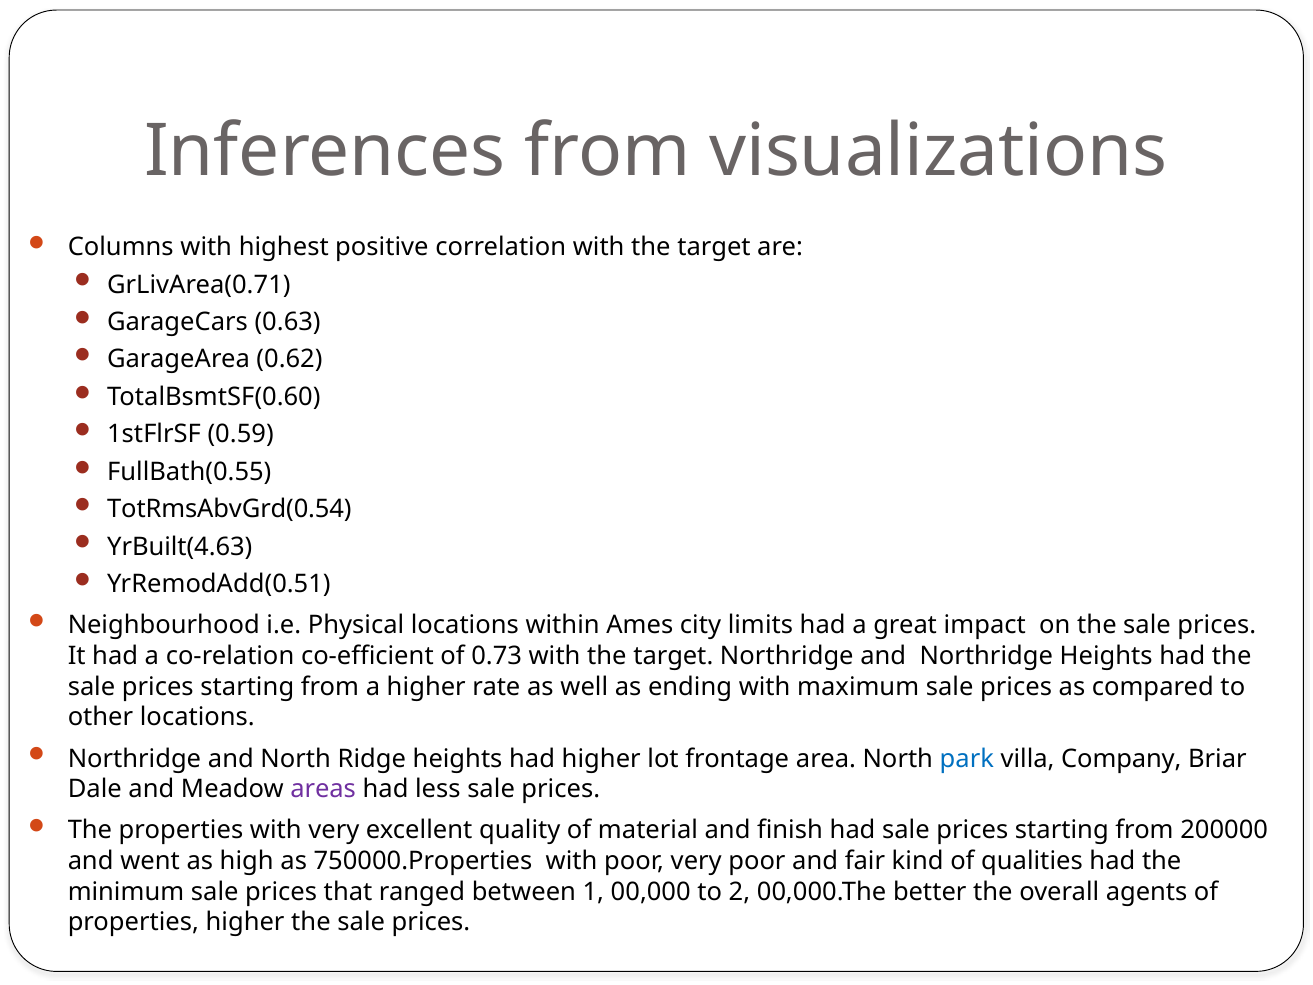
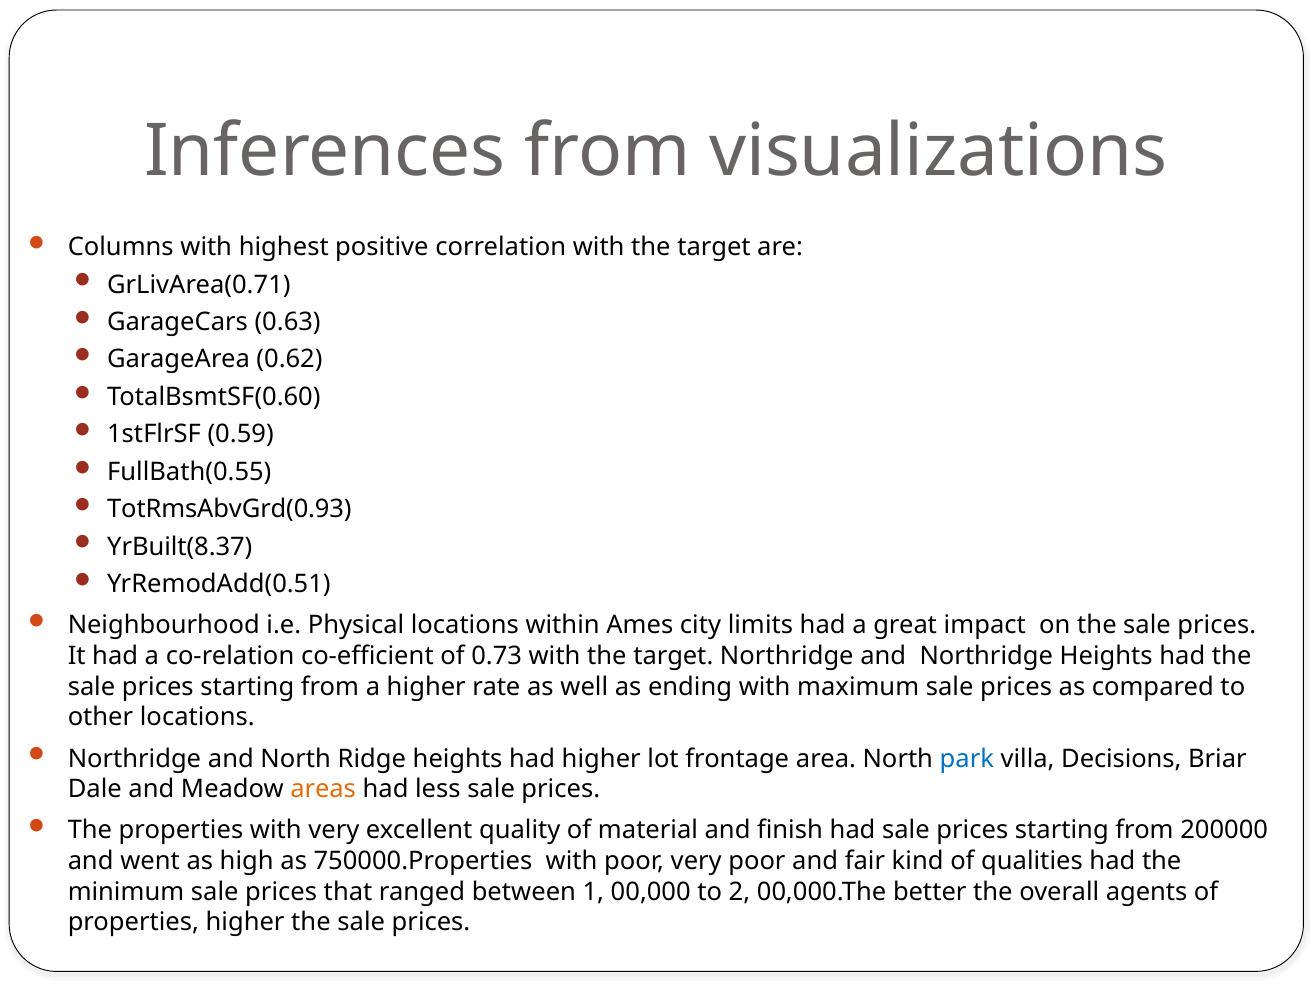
TotRmsAbvGrd(0.54: TotRmsAbvGrd(0.54 -> TotRmsAbvGrd(0.93
YrBuilt(4.63: YrBuilt(4.63 -> YrBuilt(8.37
Company: Company -> Decisions
areas colour: purple -> orange
